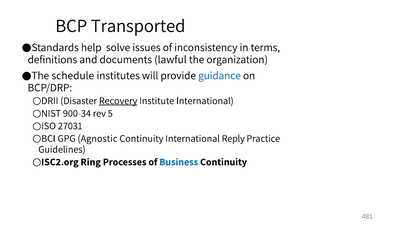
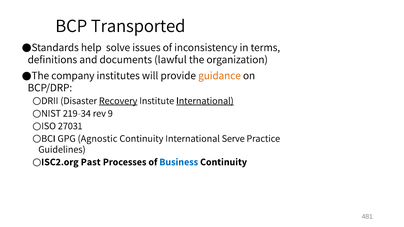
schedule: schedule -> company
guidance colour: blue -> orange
International at (205, 101) underline: none -> present
900-34: 900-34 -> 219-34
5: 5 -> 9
Reply: Reply -> Serve
Ring: Ring -> Past
